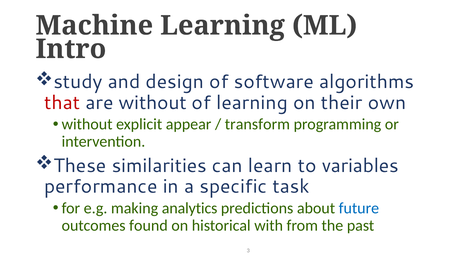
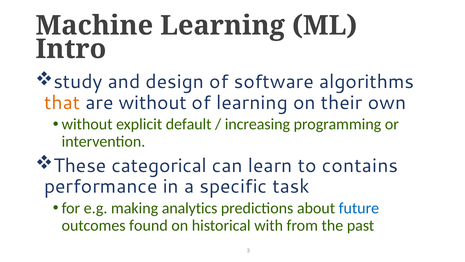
that colour: red -> orange
appear: appear -> default
transform: transform -> increasing
similarities: similarities -> categorical
variables: variables -> contains
